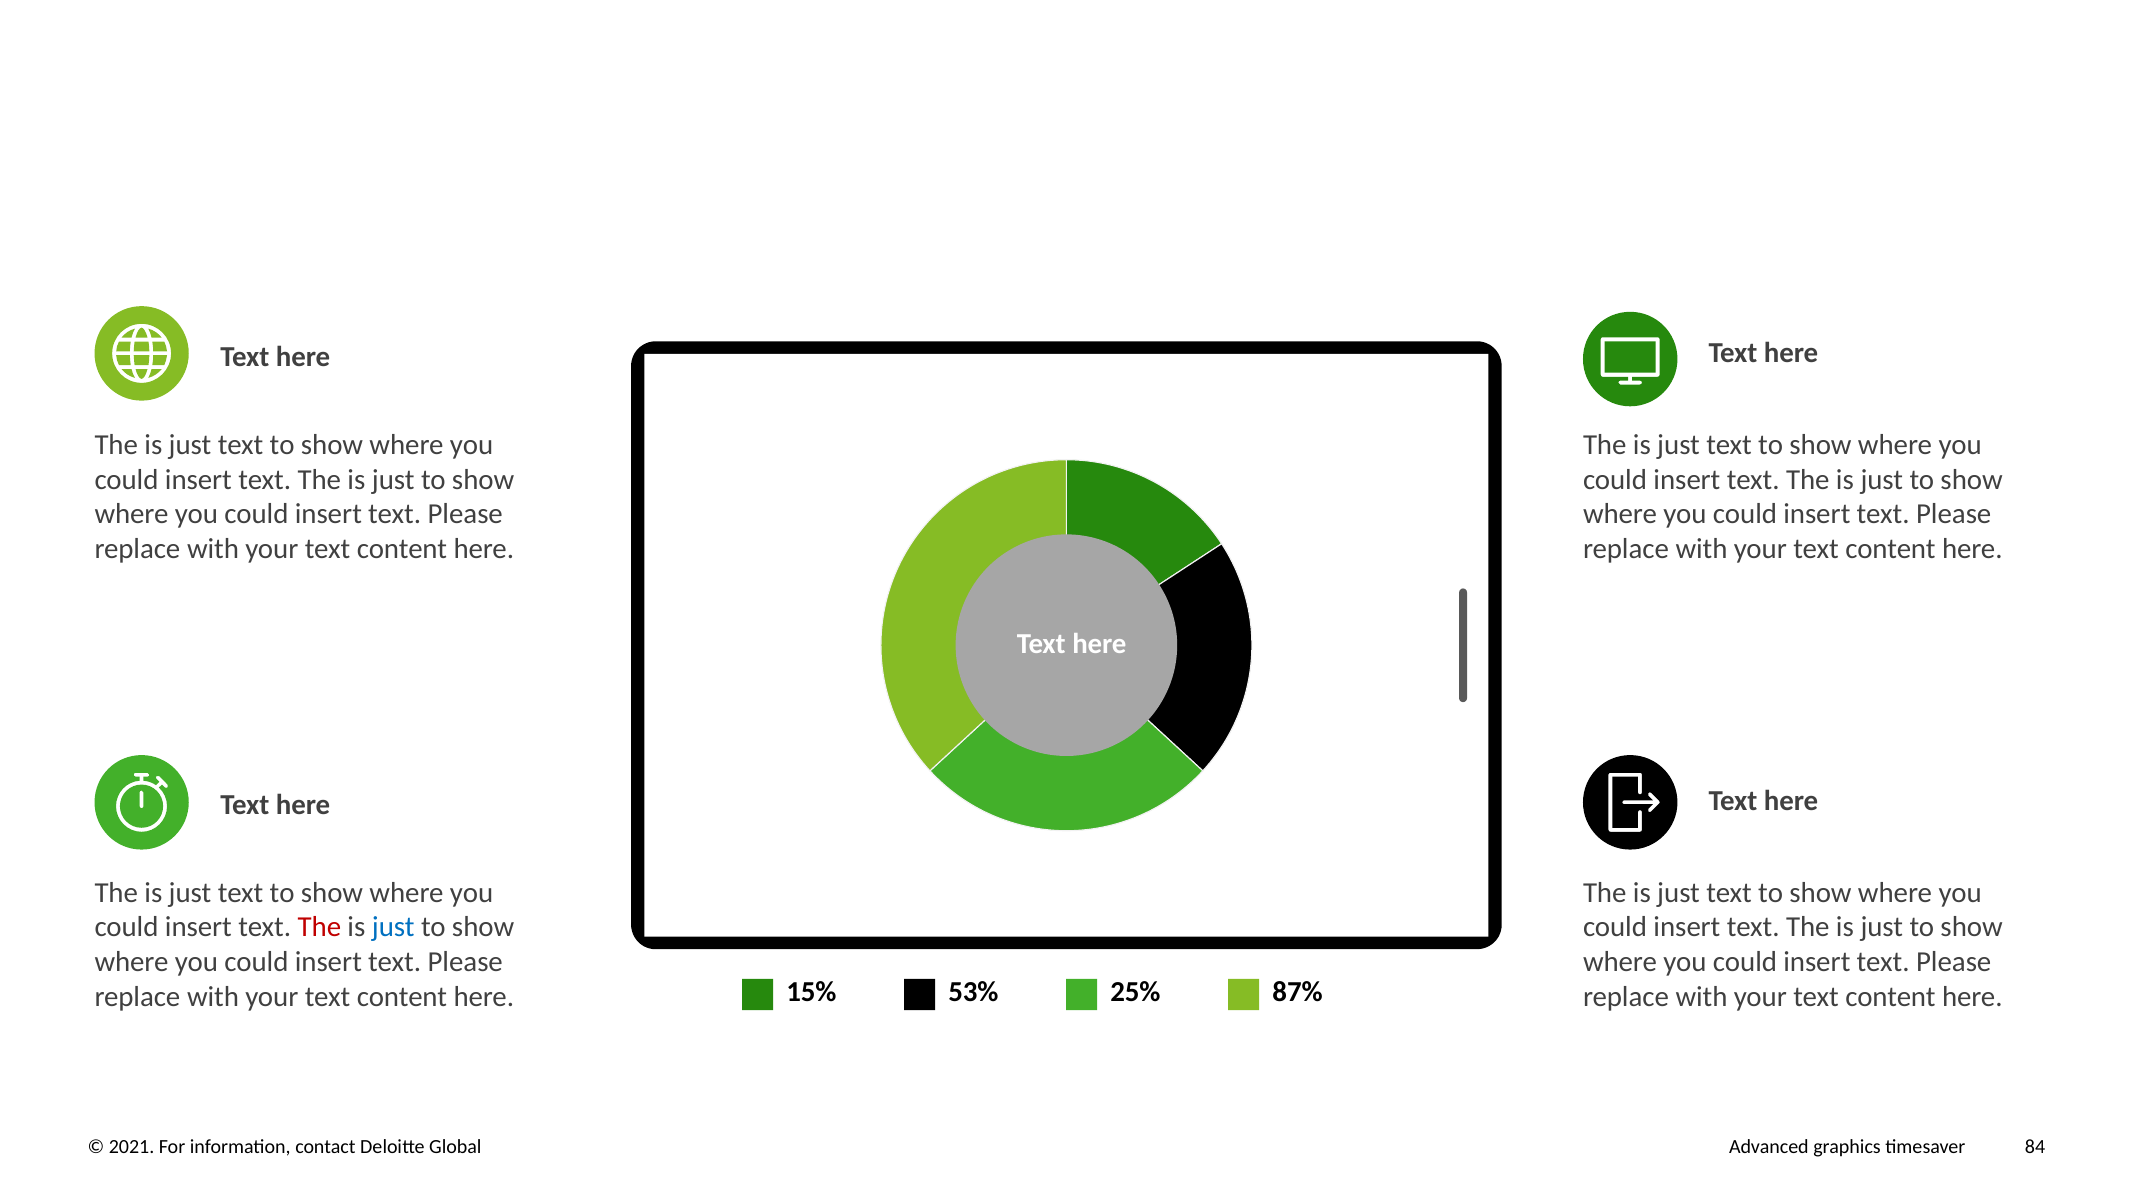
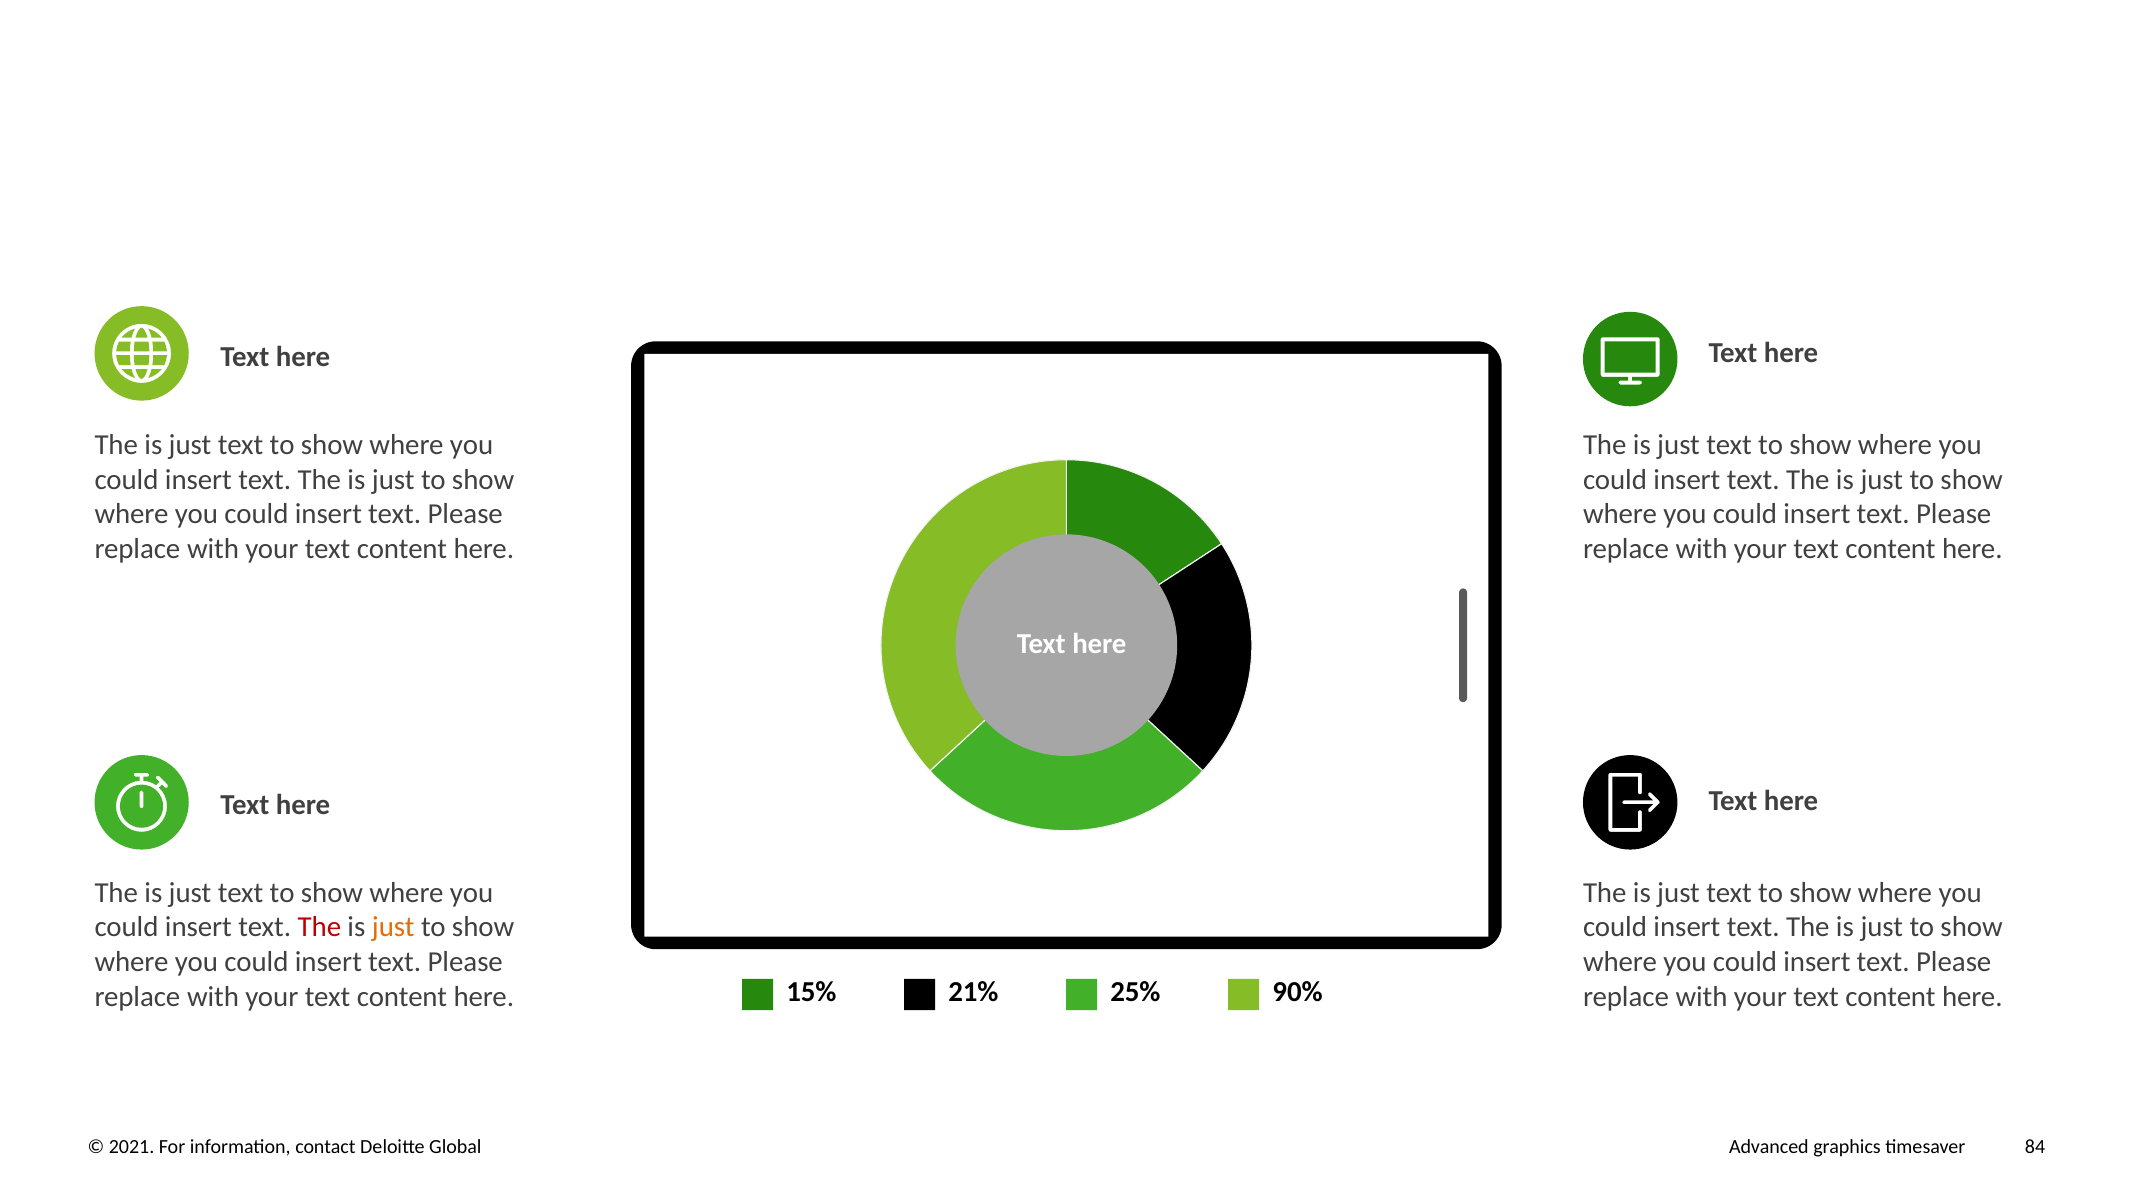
just at (393, 927) colour: blue -> orange
53%: 53% -> 21%
87%: 87% -> 90%
